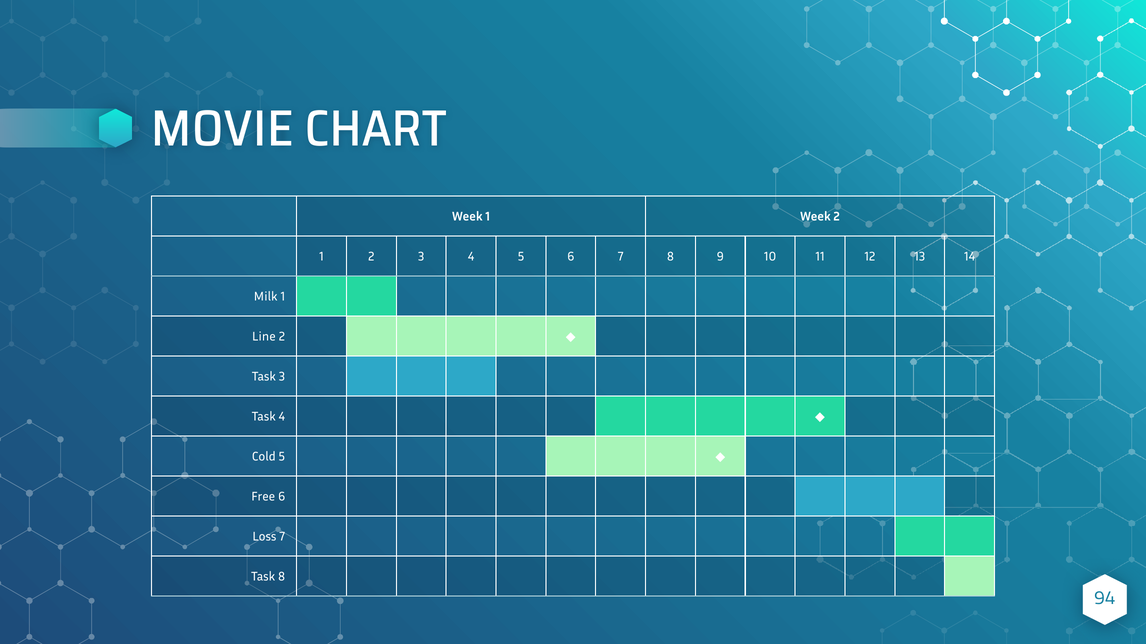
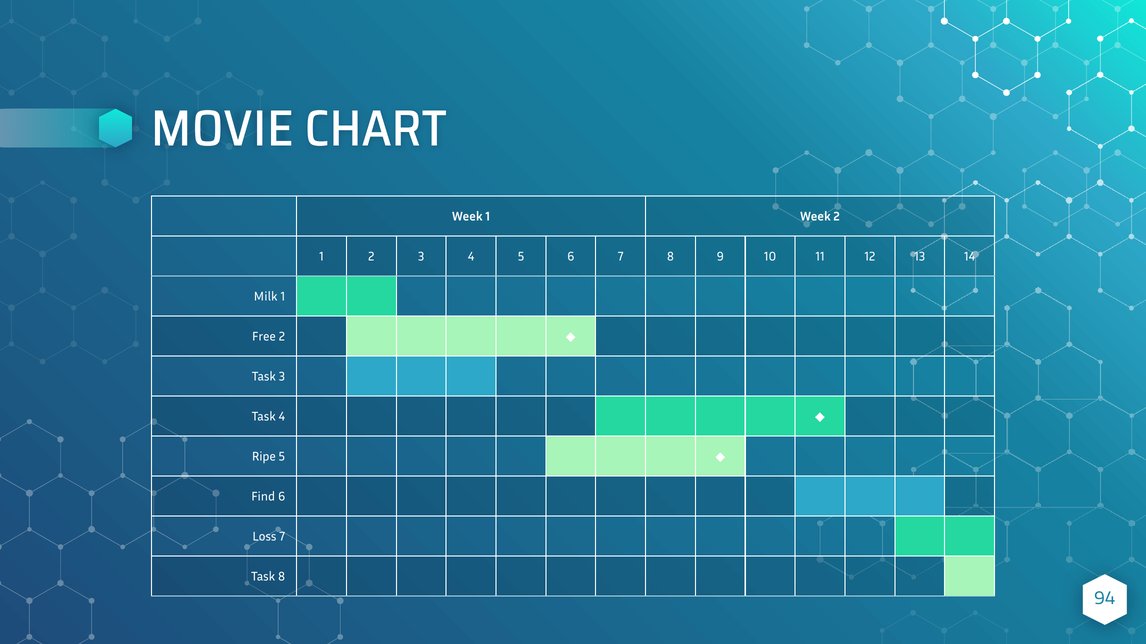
Line: Line -> Free
Cold: Cold -> Ripe
Free: Free -> Find
